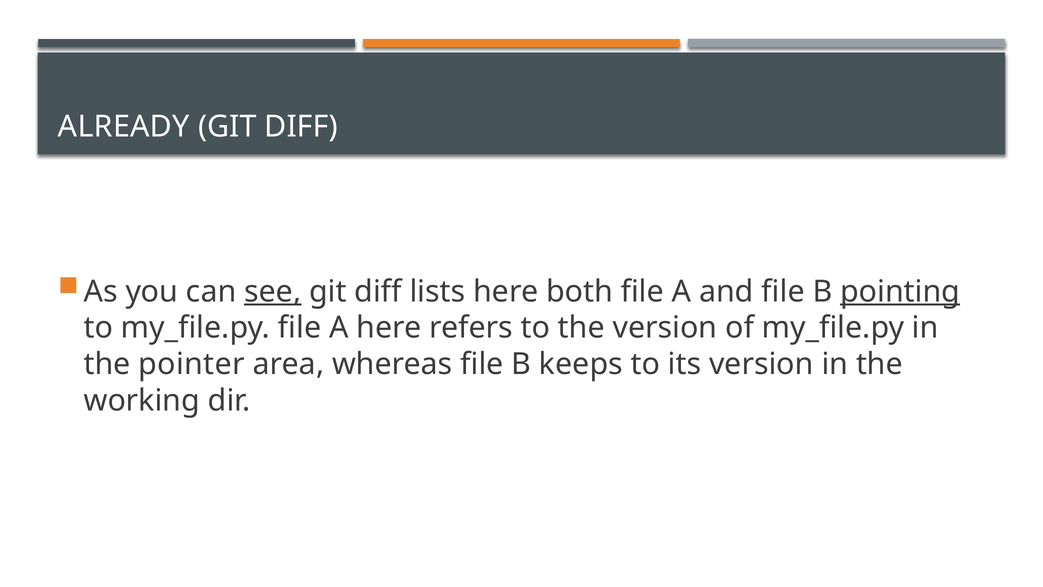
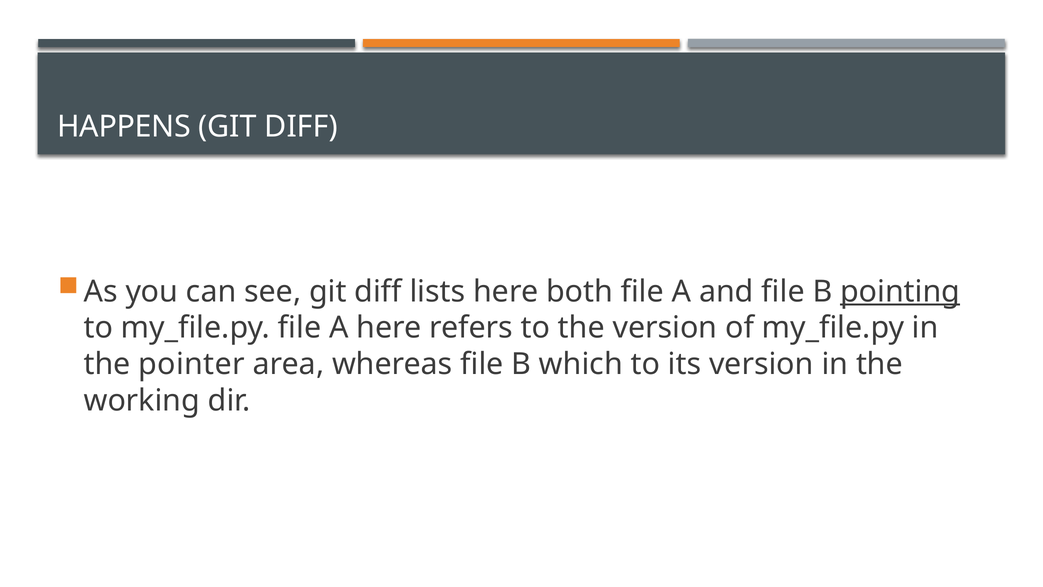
ALREADY: ALREADY -> HAPPENS
see underline: present -> none
keeps: keeps -> which
